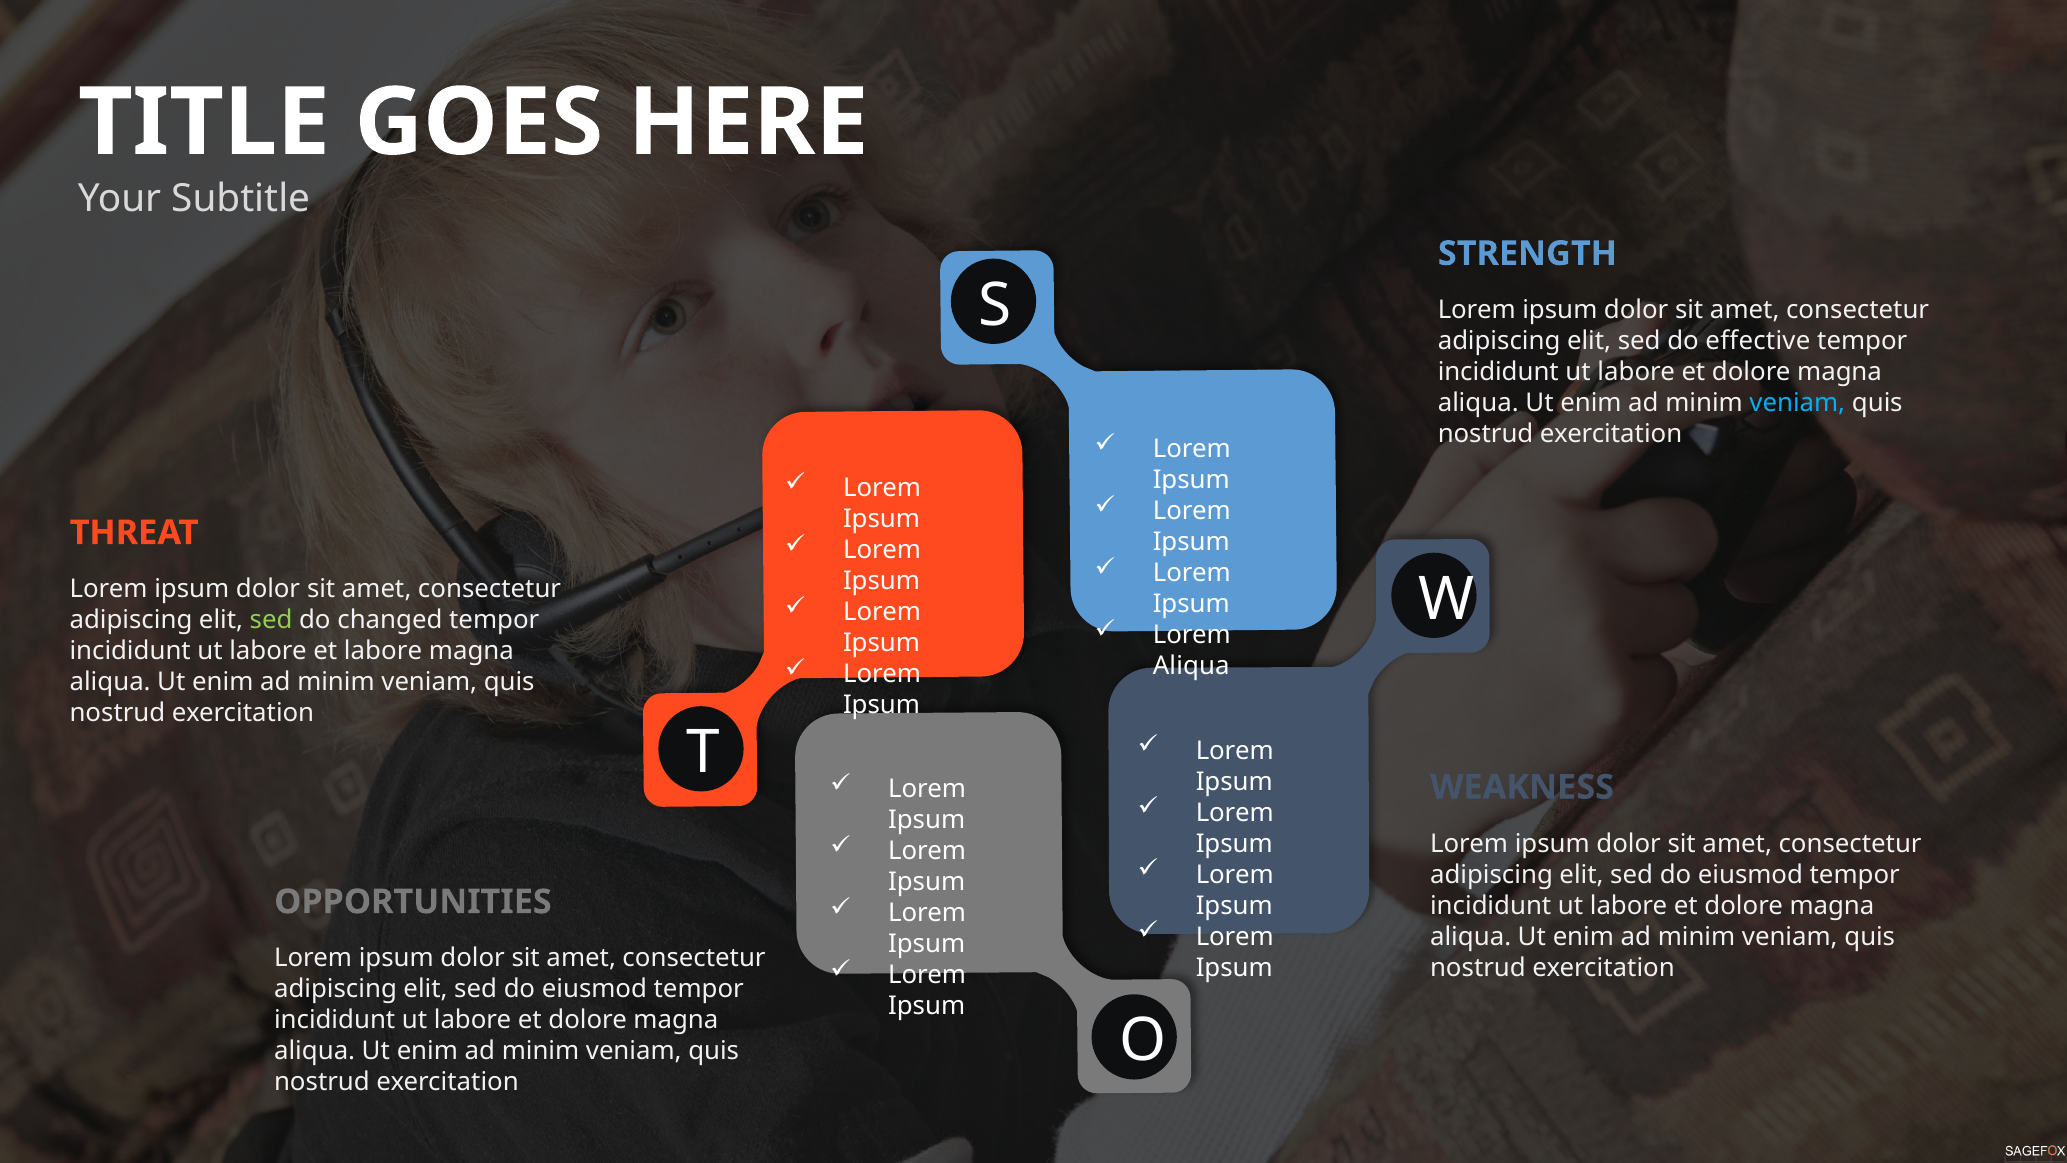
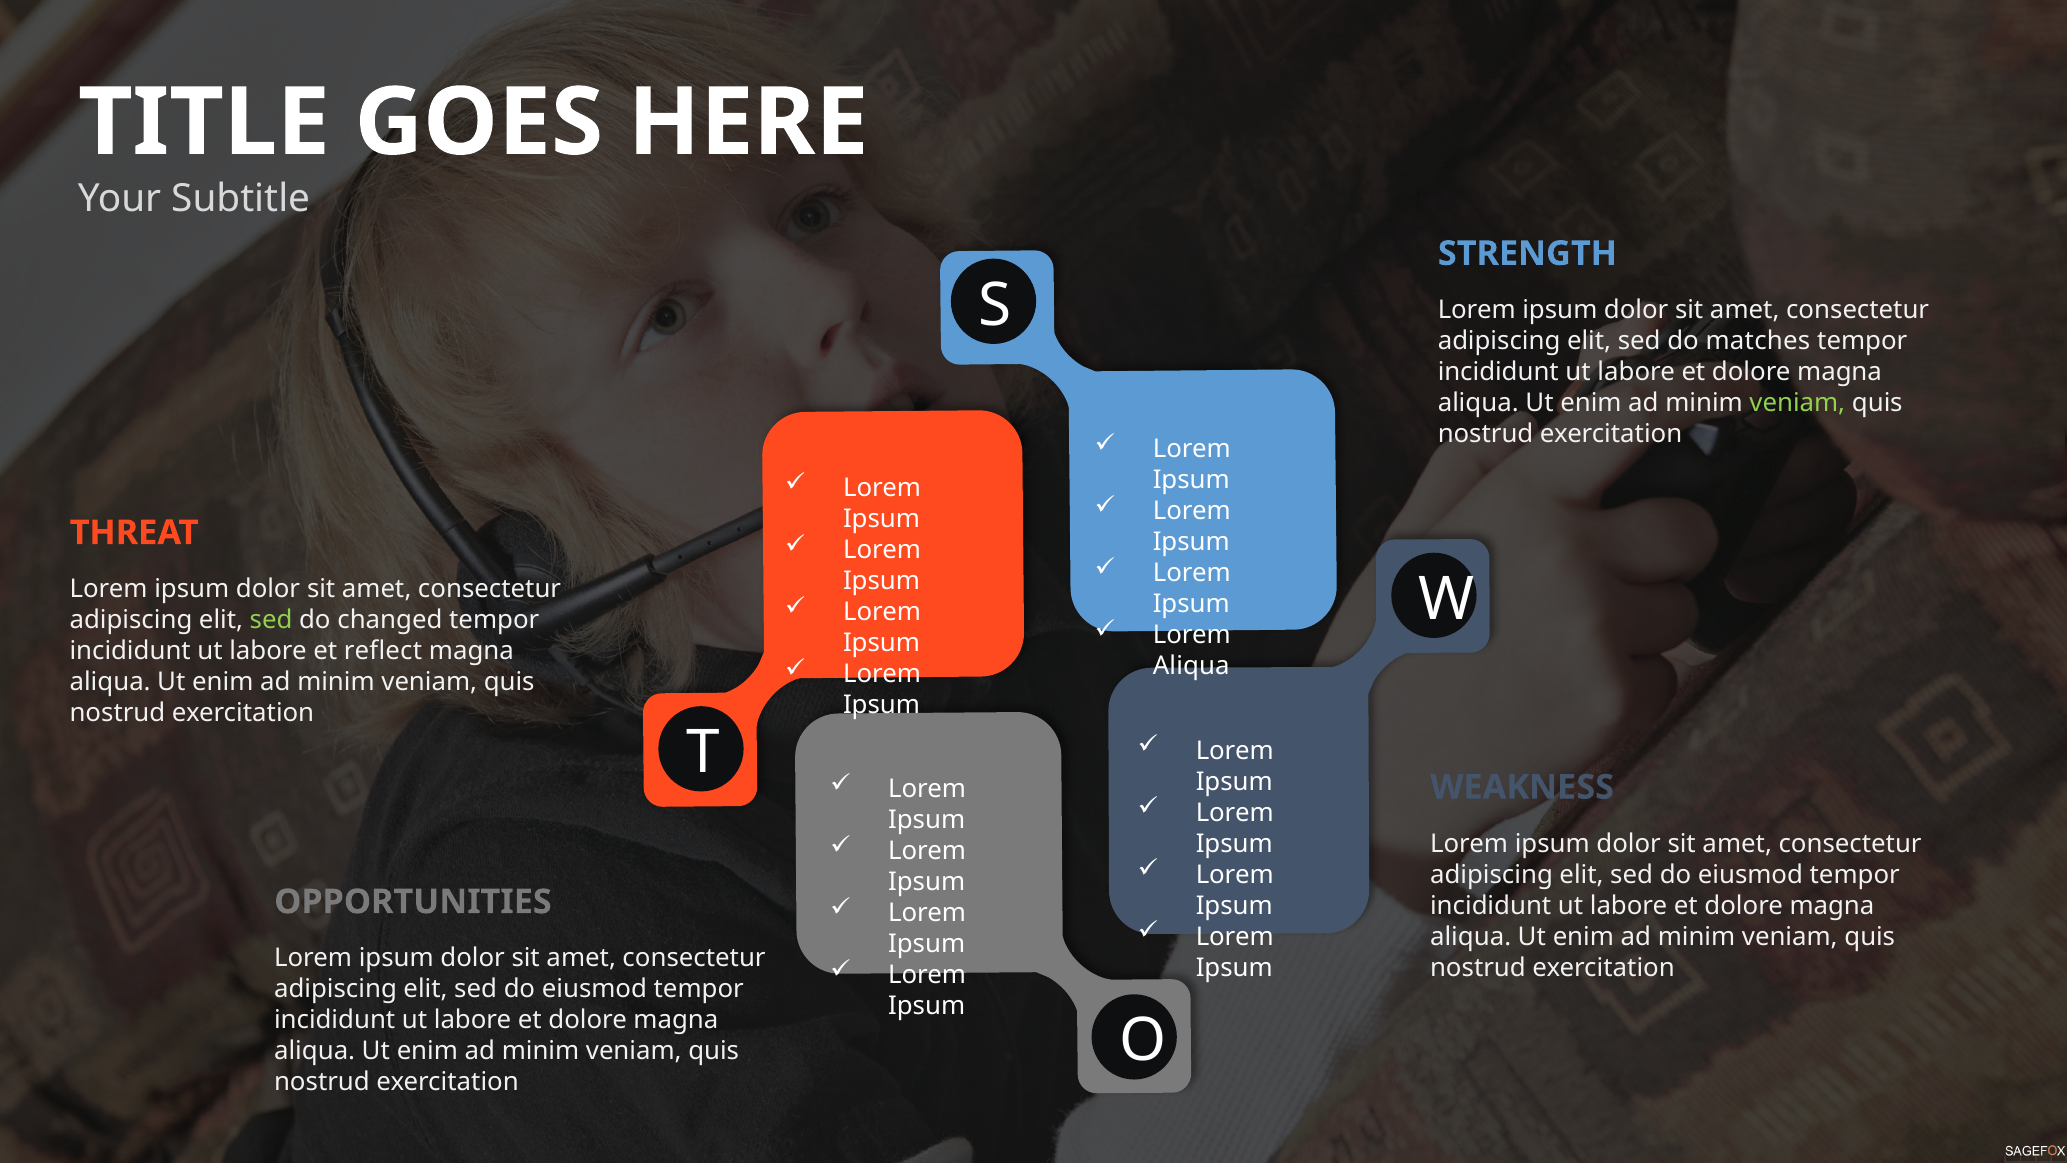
effective: effective -> matches
veniam at (1797, 403) colour: light blue -> light green
et labore: labore -> reflect
